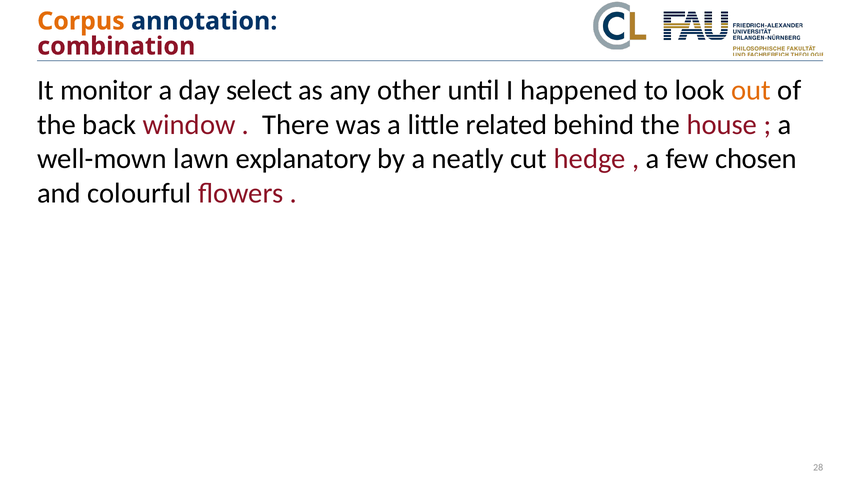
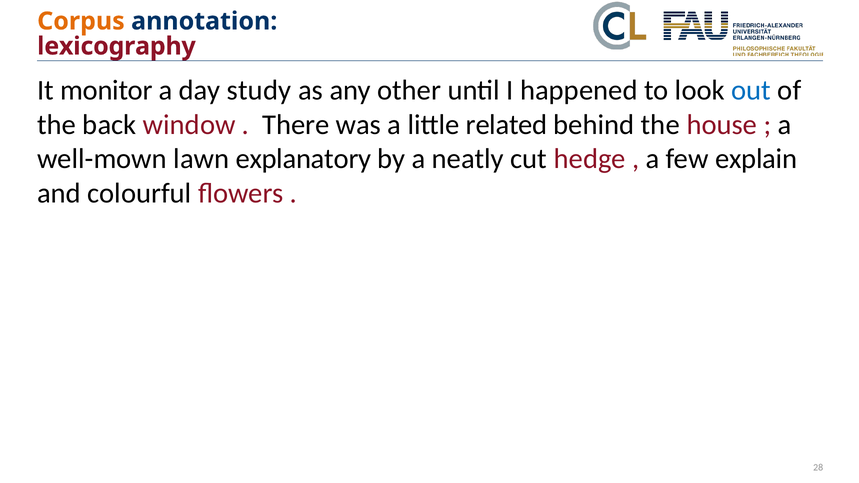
combination: combination -> lexicography
select: select -> study
out colour: orange -> blue
chosen: chosen -> explain
